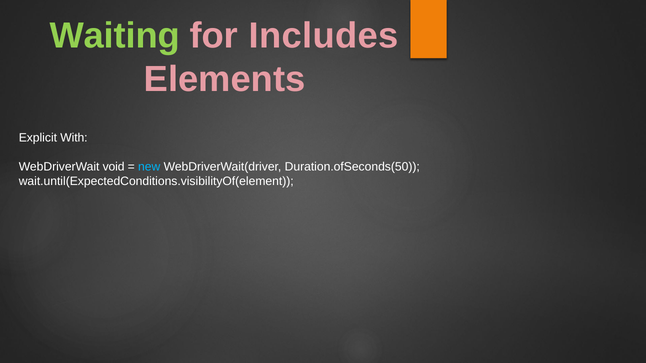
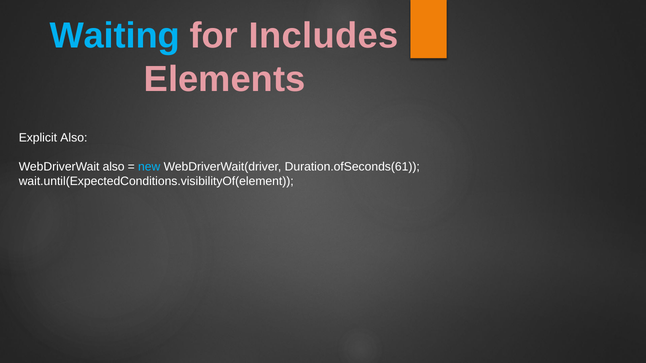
Waiting colour: light green -> light blue
Explicit With: With -> Also
WebDriverWait void: void -> also
Duration.ofSeconds(50: Duration.ofSeconds(50 -> Duration.ofSeconds(61
